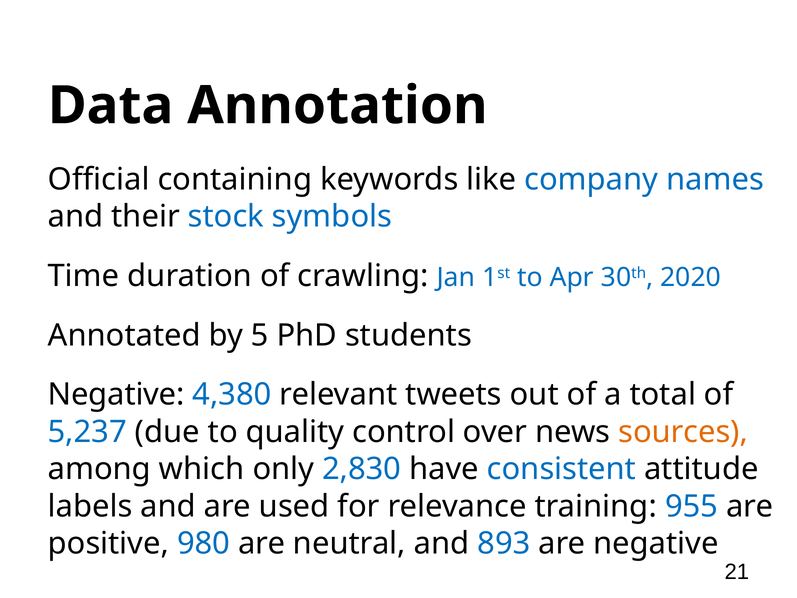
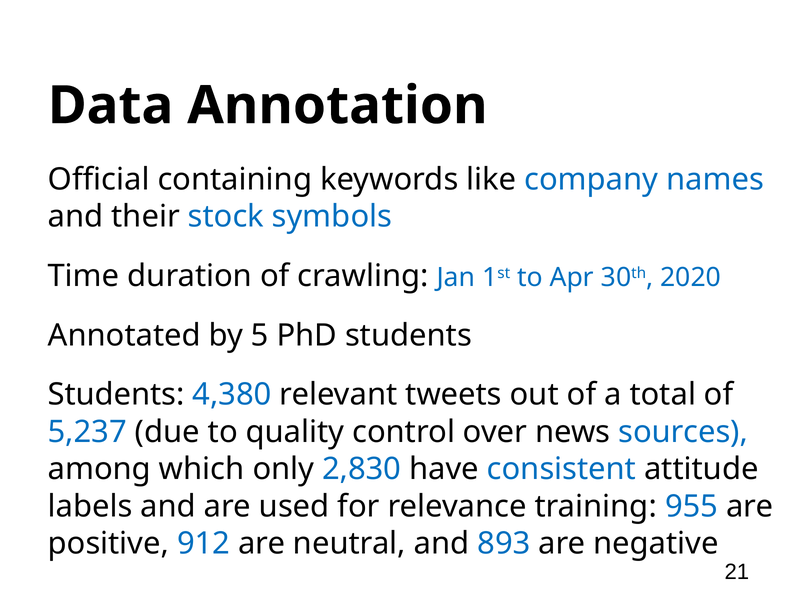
Negative at (116, 395): Negative -> Students
sources colour: orange -> blue
980: 980 -> 912
